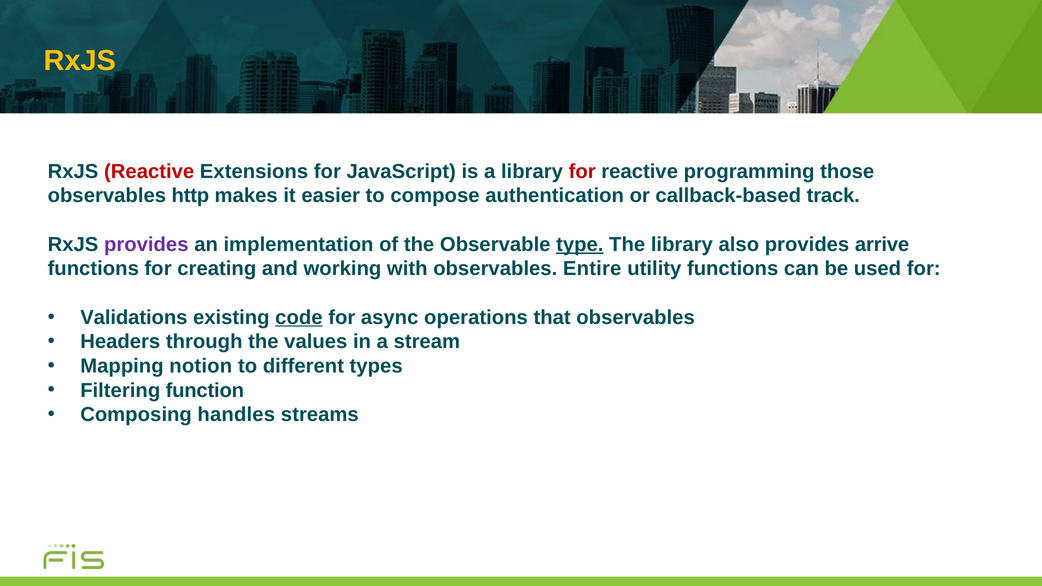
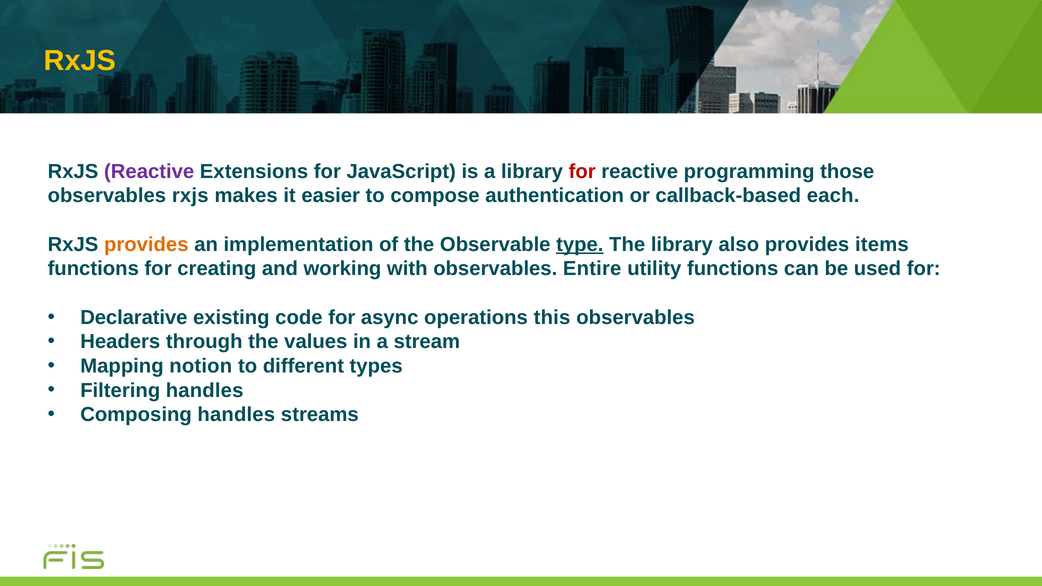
Reactive at (149, 172) colour: red -> purple
observables http: http -> rxjs
track: track -> each
provides at (146, 244) colour: purple -> orange
arrive: arrive -> items
Validations: Validations -> Declarative
code underline: present -> none
that: that -> this
Filtering function: function -> handles
